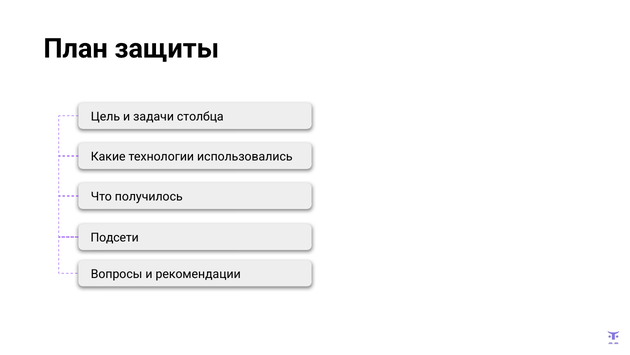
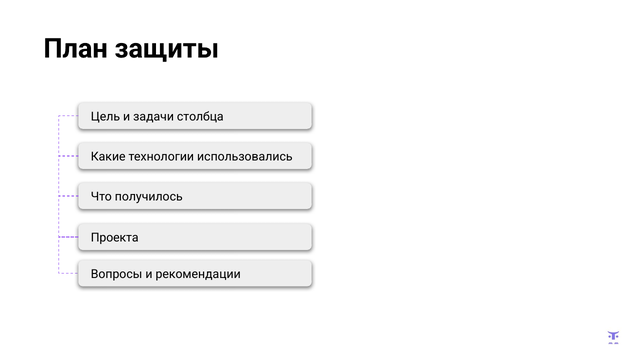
Подсети: Подсети -> Проекта
